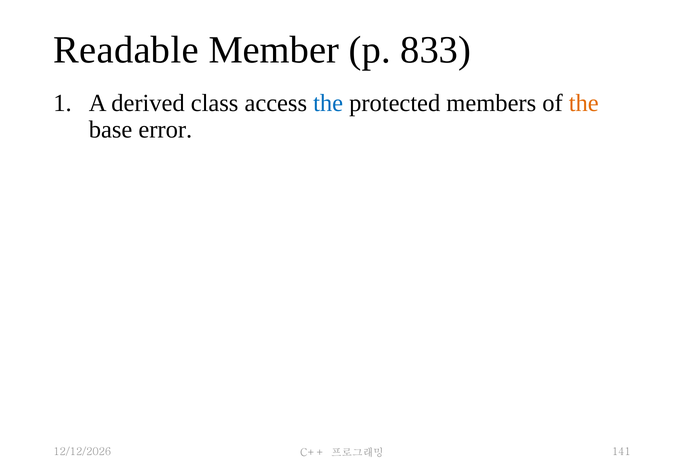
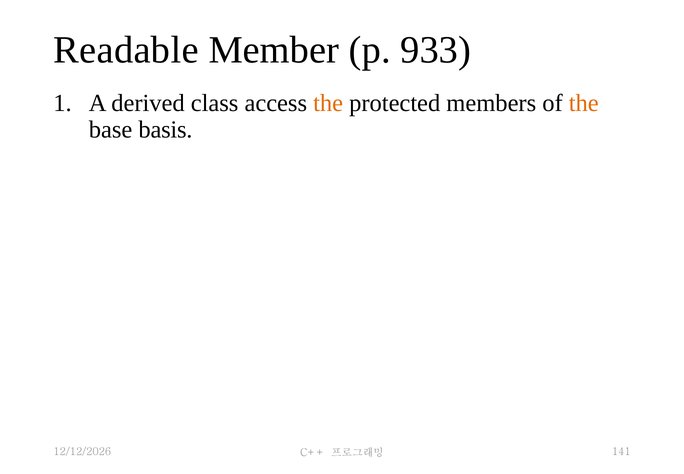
833: 833 -> 933
the at (328, 103) colour: blue -> orange
error: error -> basis
